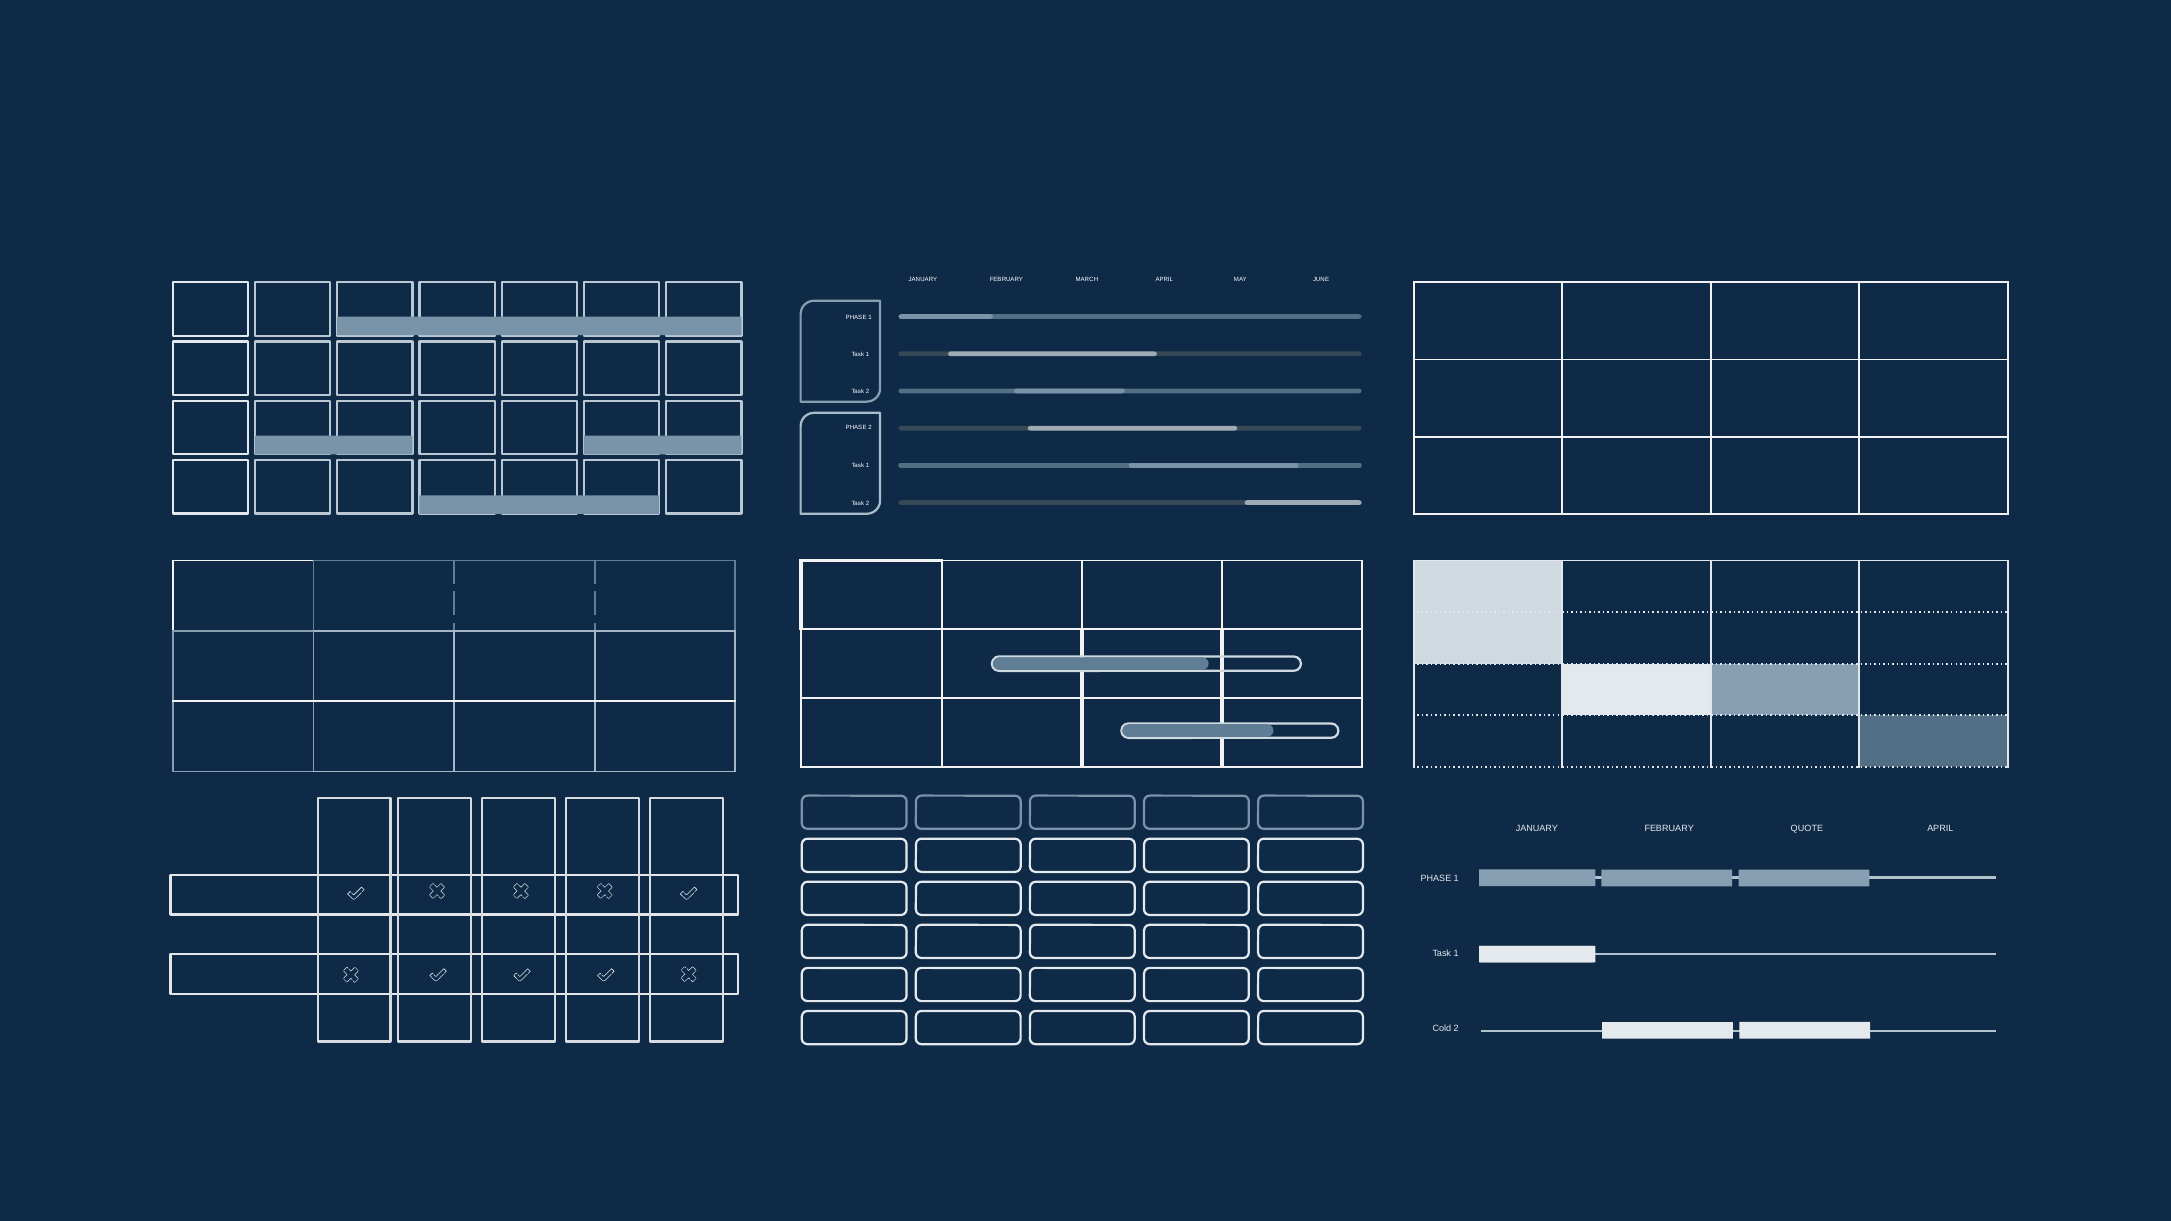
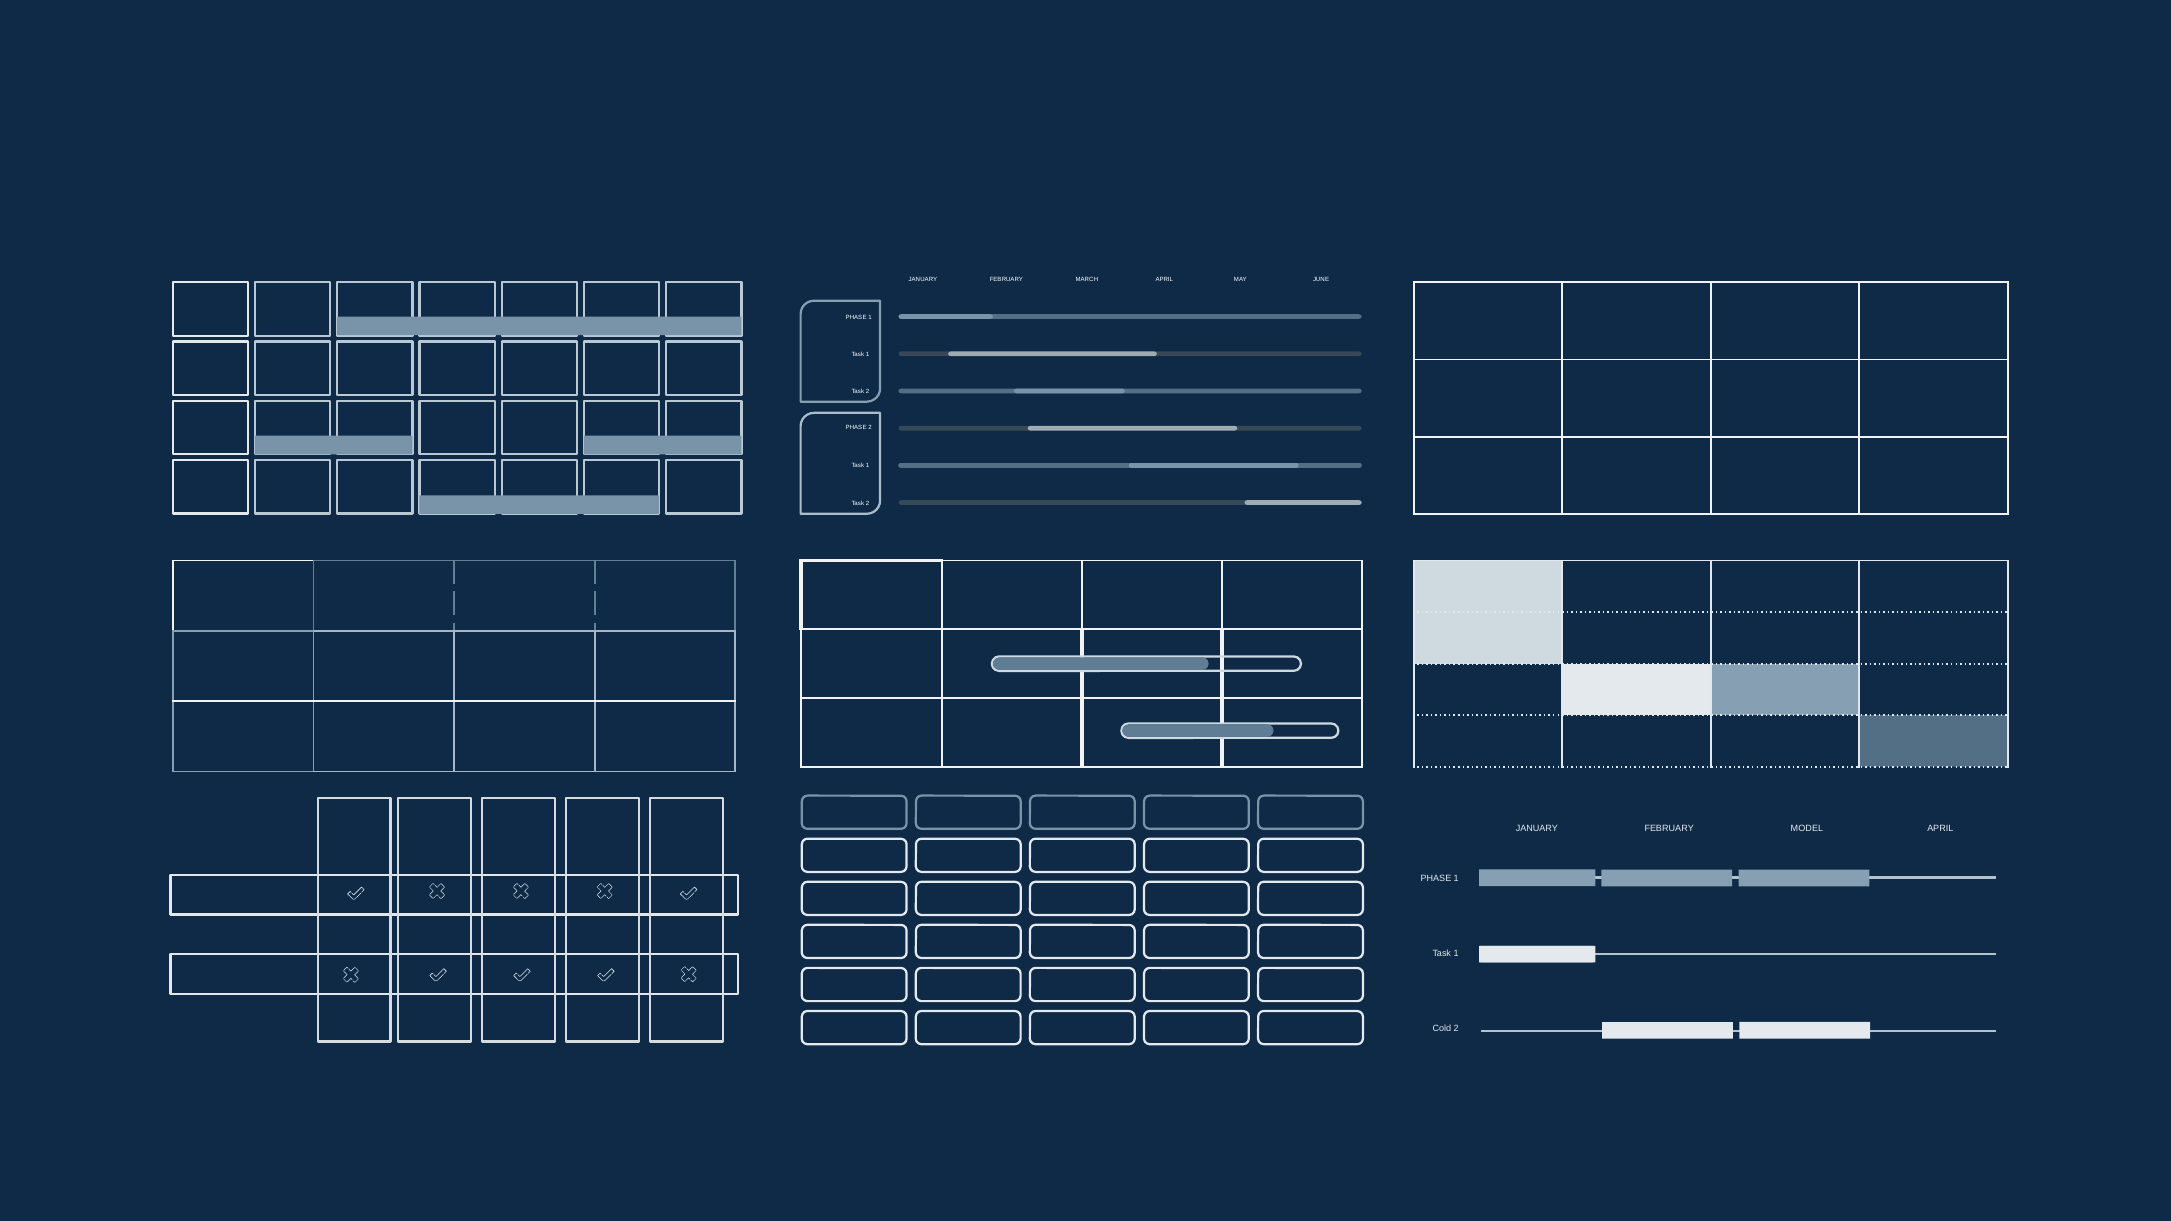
QUOTE: QUOTE -> MODEL
